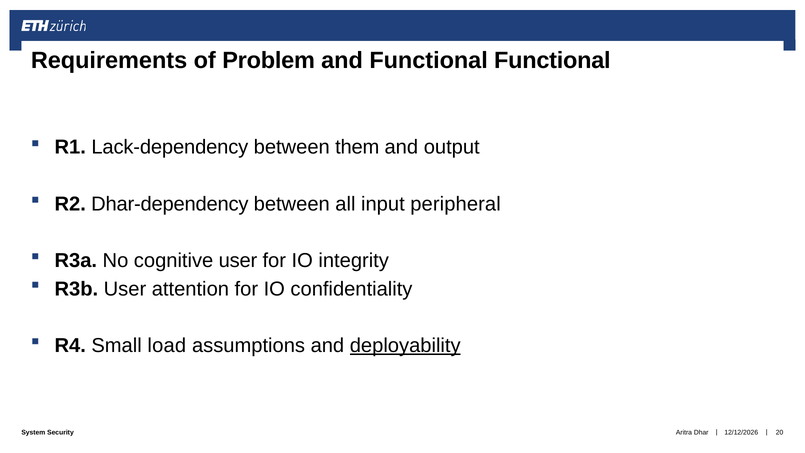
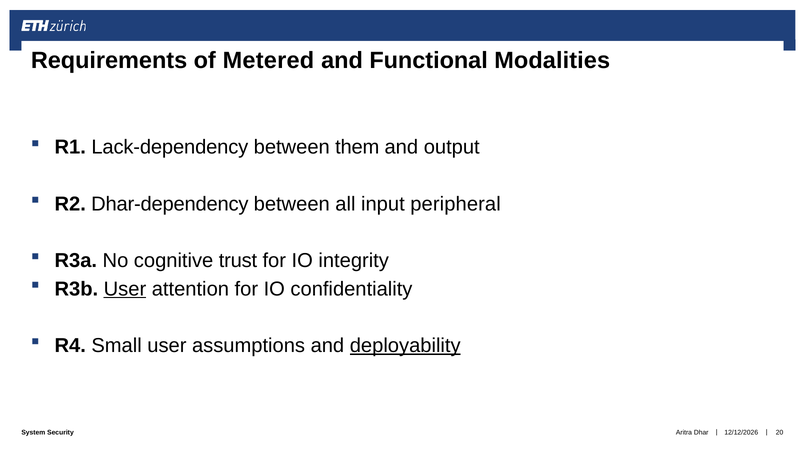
Problem: Problem -> Metered
Functional Functional: Functional -> Modalities
cognitive user: user -> trust
User at (125, 289) underline: none -> present
Small load: load -> user
